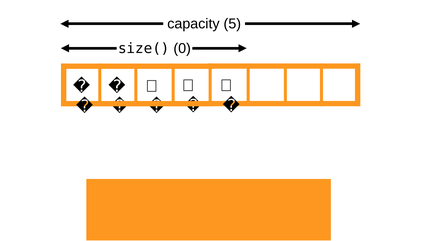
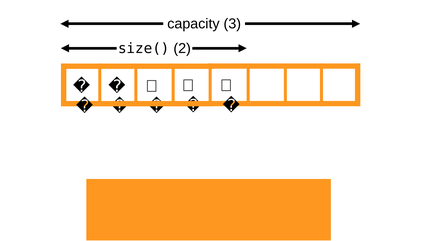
5: 5 -> 3
0: 0 -> 2
